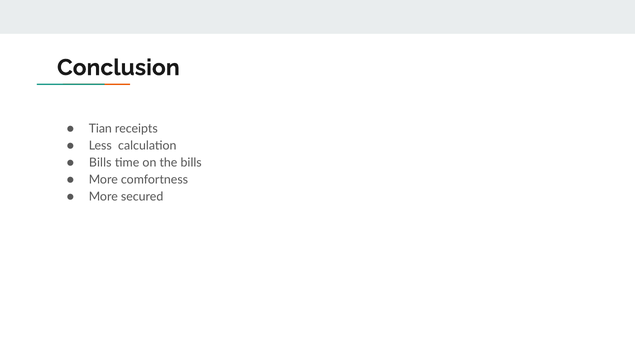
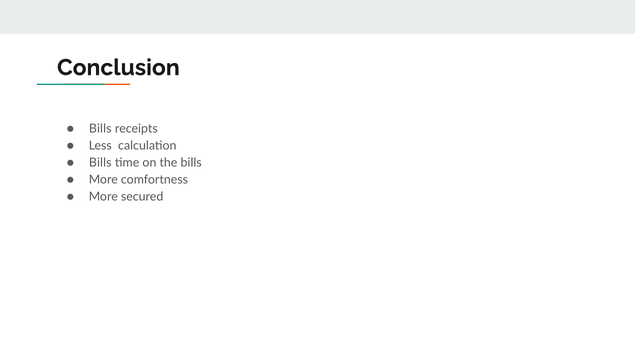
Tian at (100, 129): Tian -> Bills
